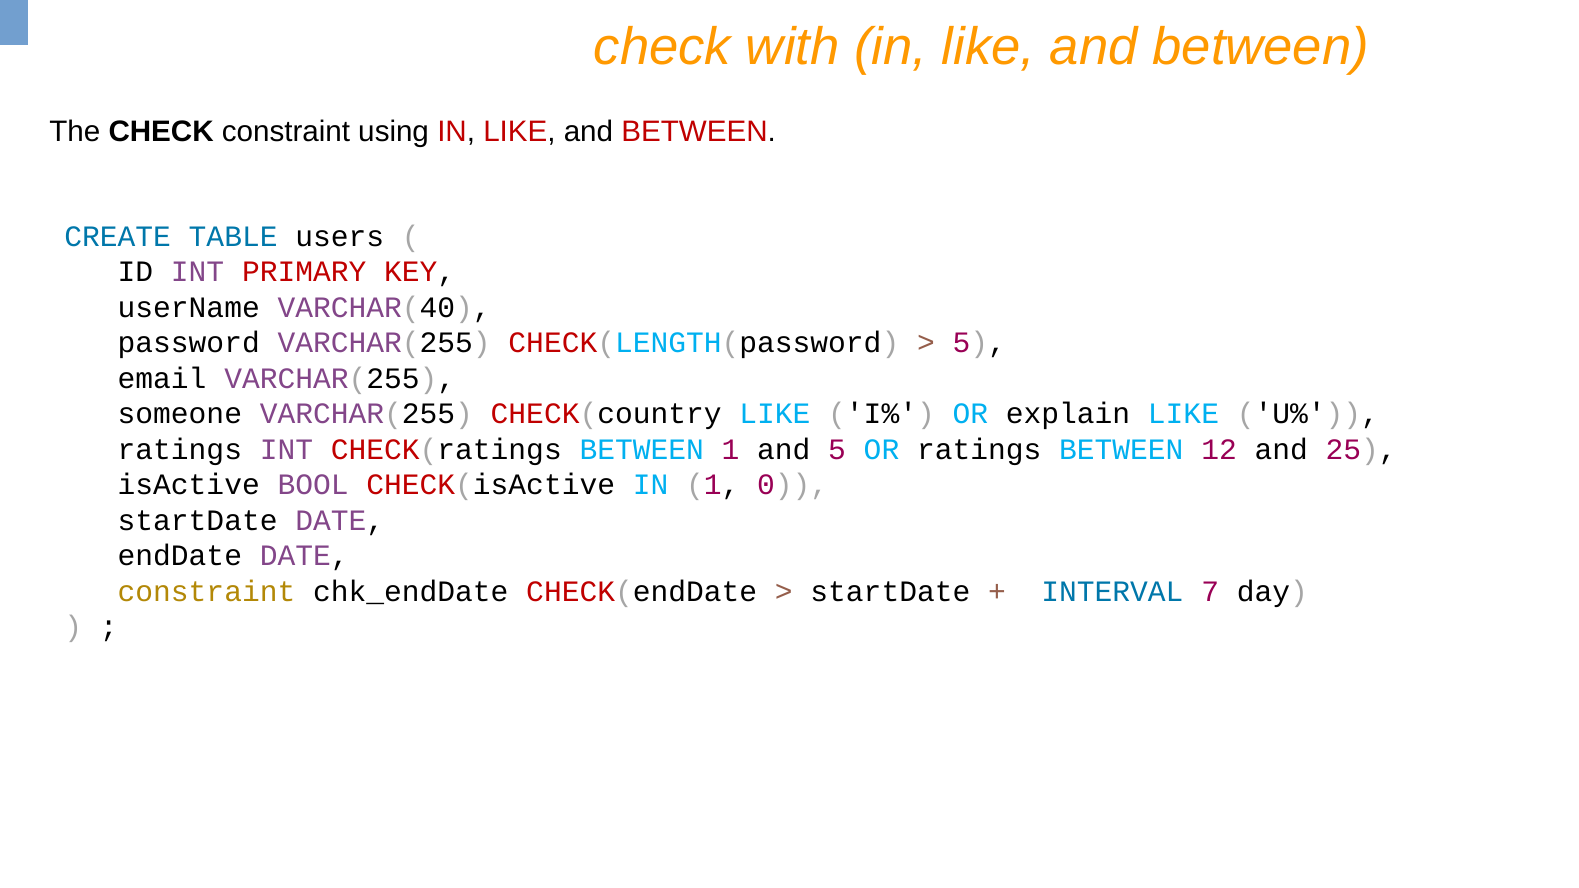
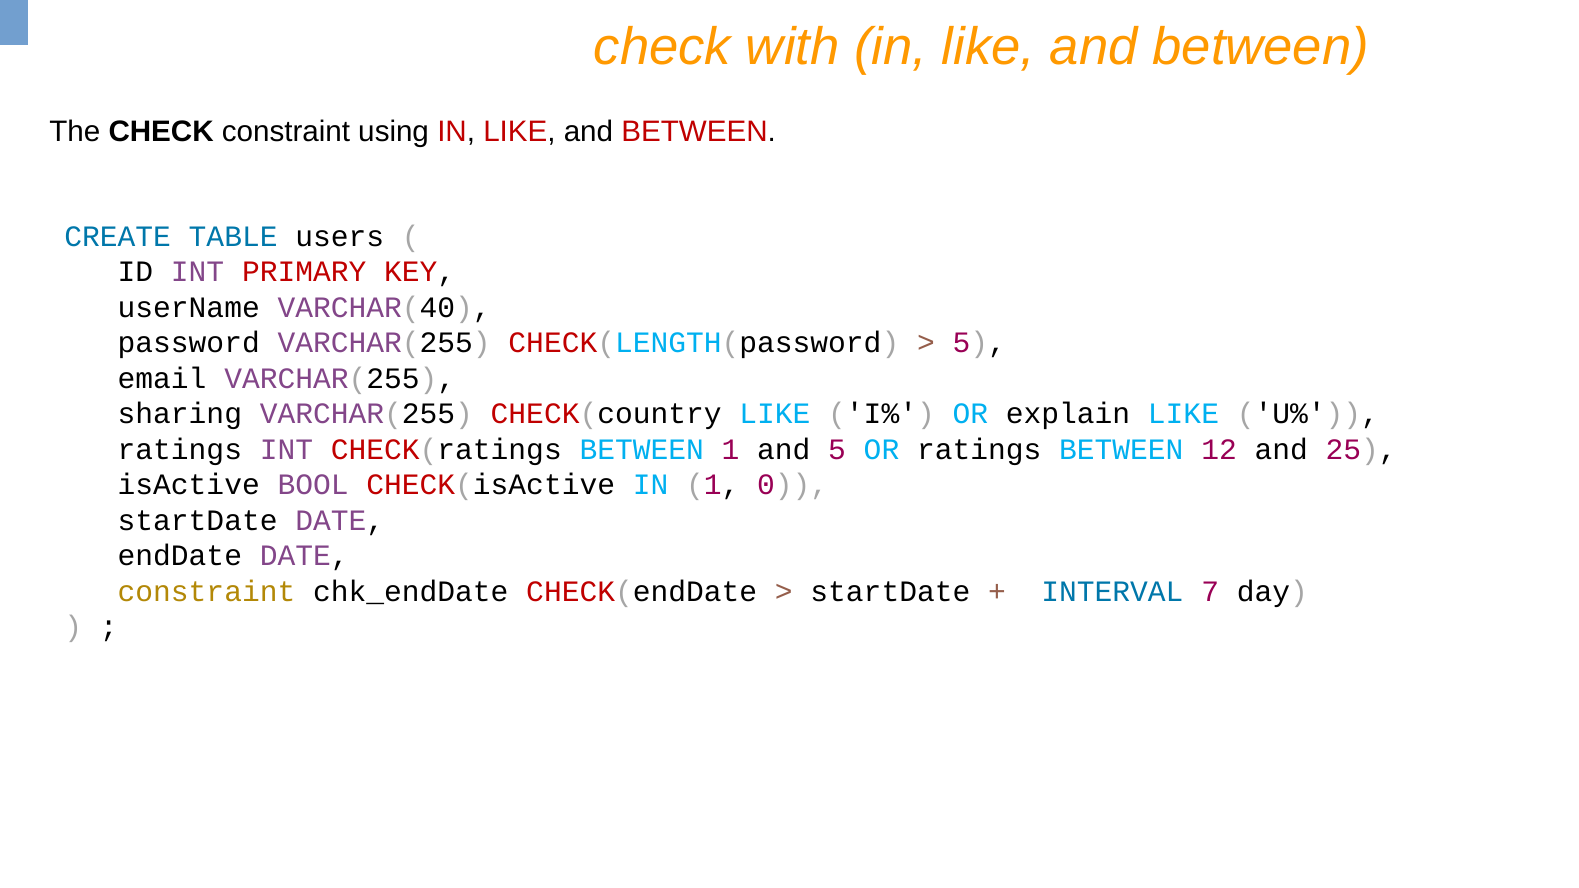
someone: someone -> sharing
